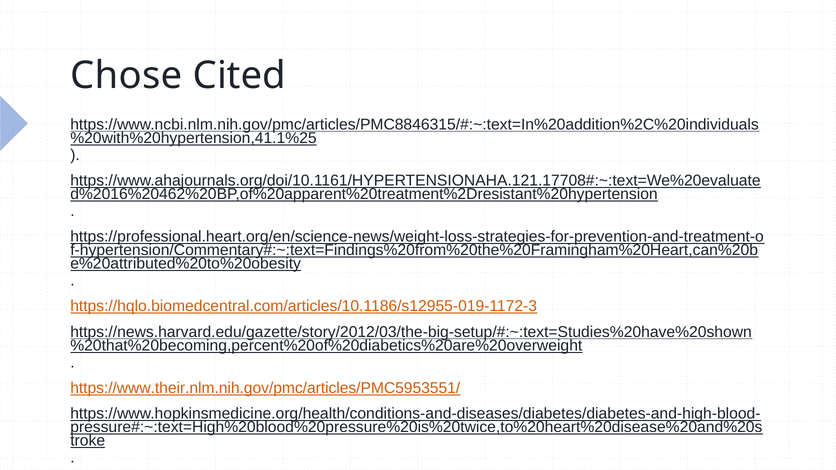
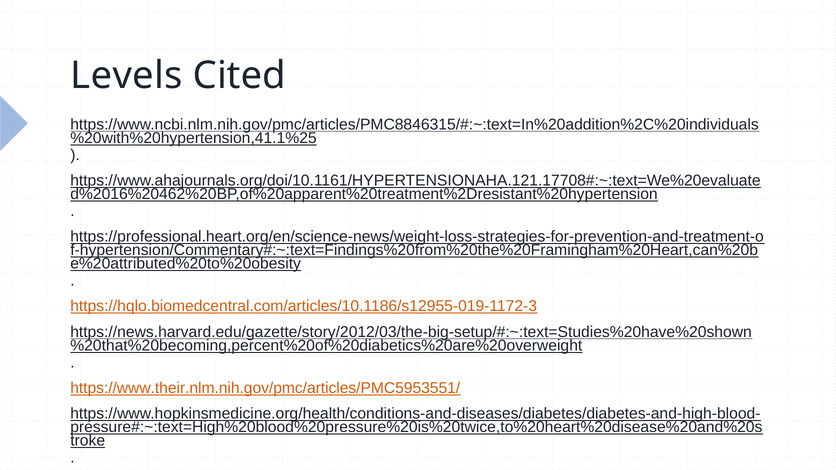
Chose: Chose -> Levels
